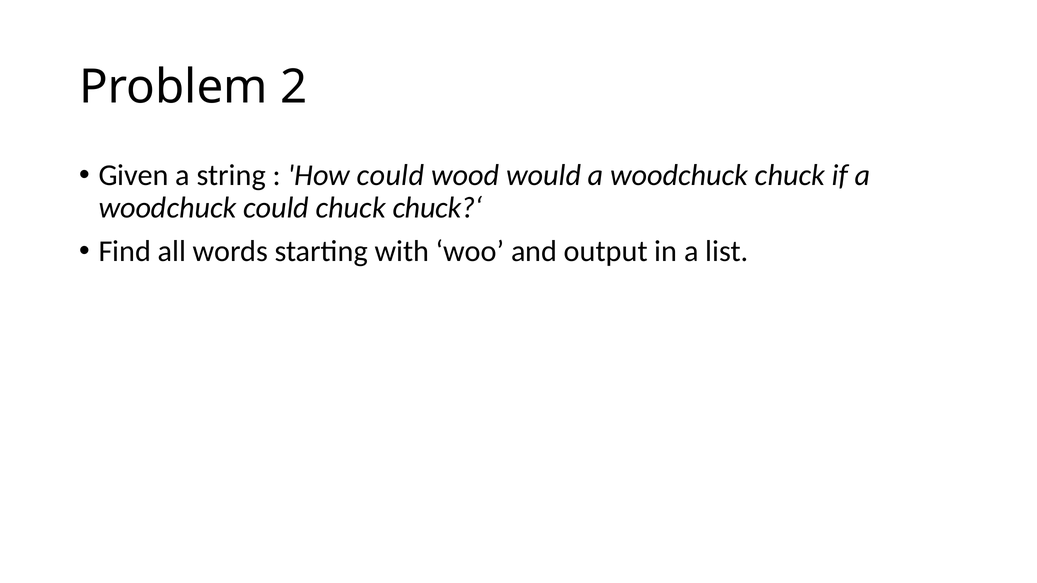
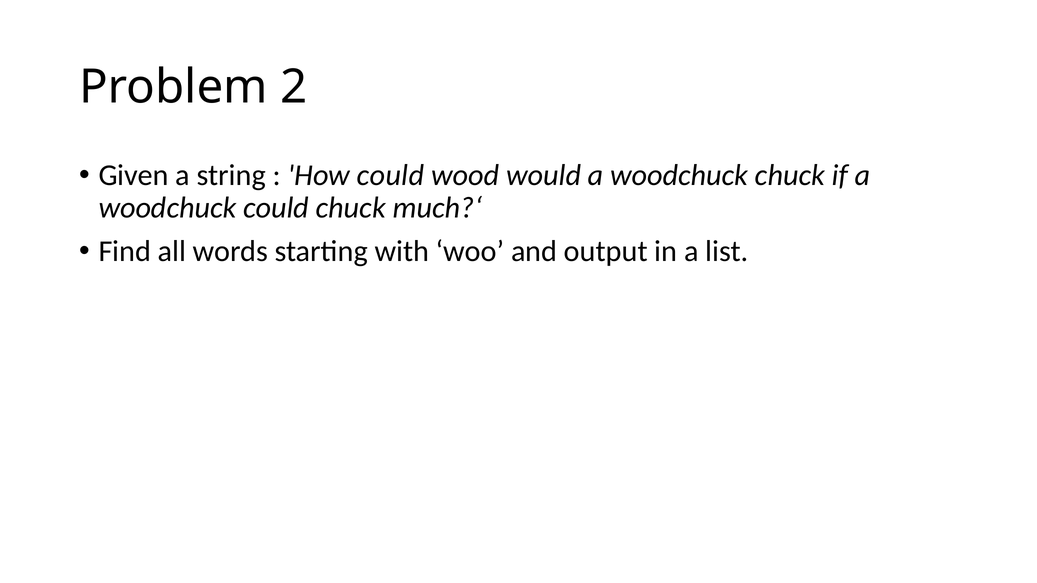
chuck?‘: chuck?‘ -> much?‘
